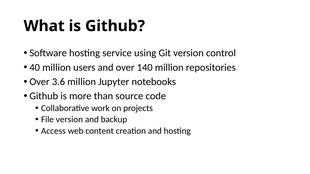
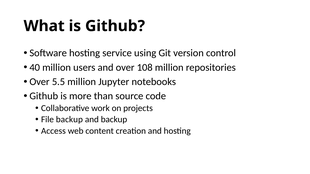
140: 140 -> 108
3.6: 3.6 -> 5.5
File version: version -> backup
